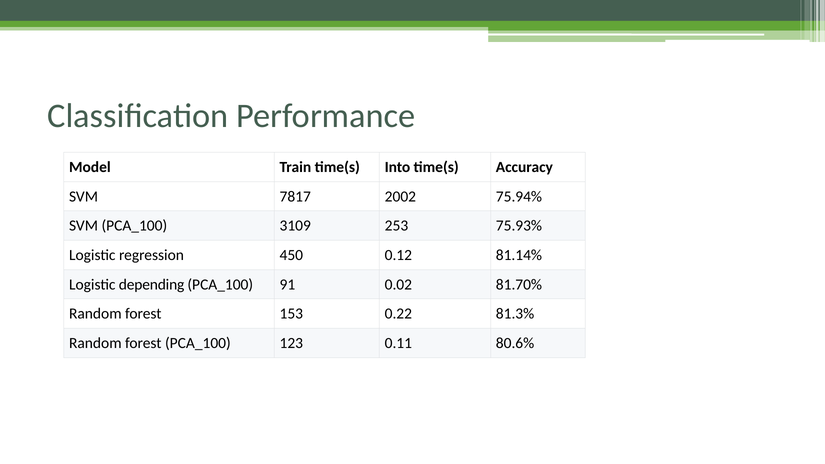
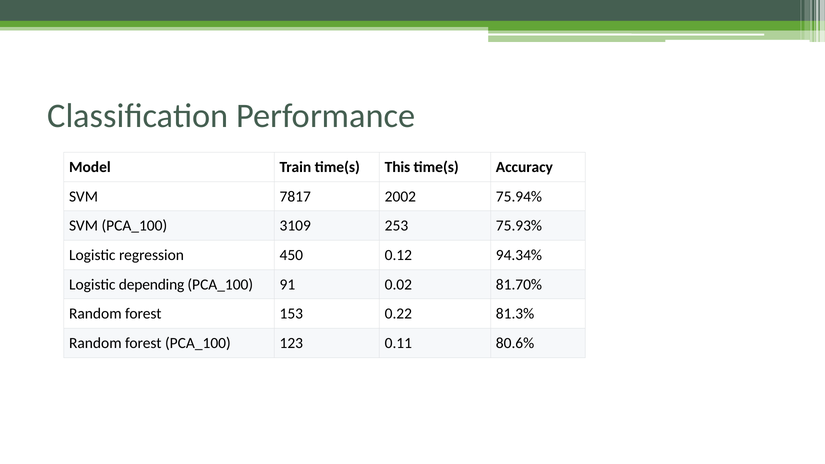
Into: Into -> This
81.14%: 81.14% -> 94.34%
